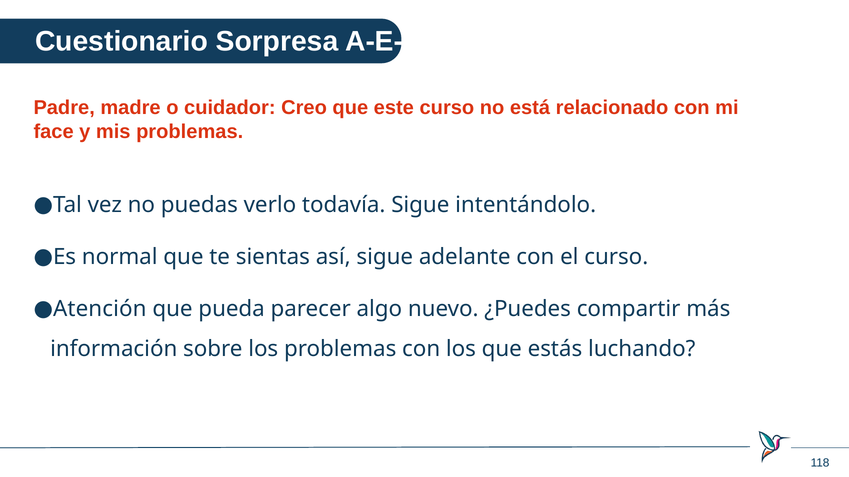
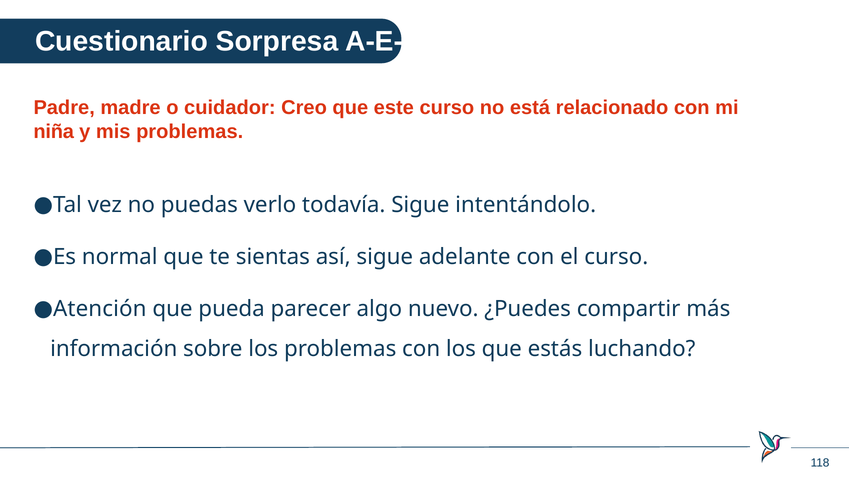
face: face -> niña
